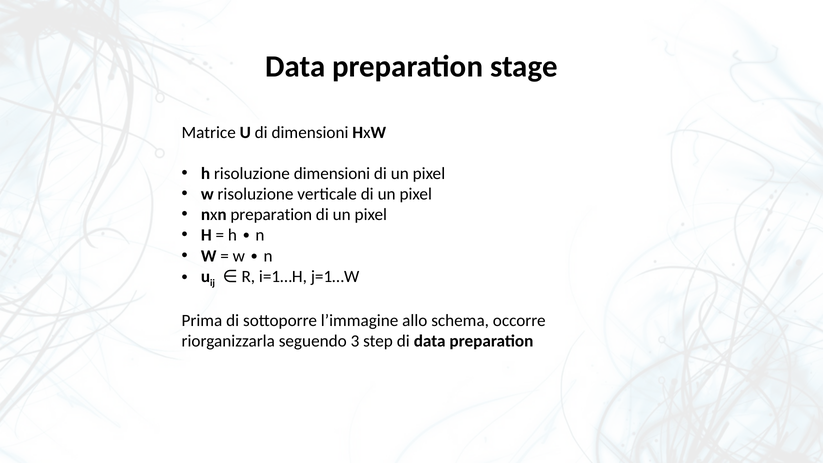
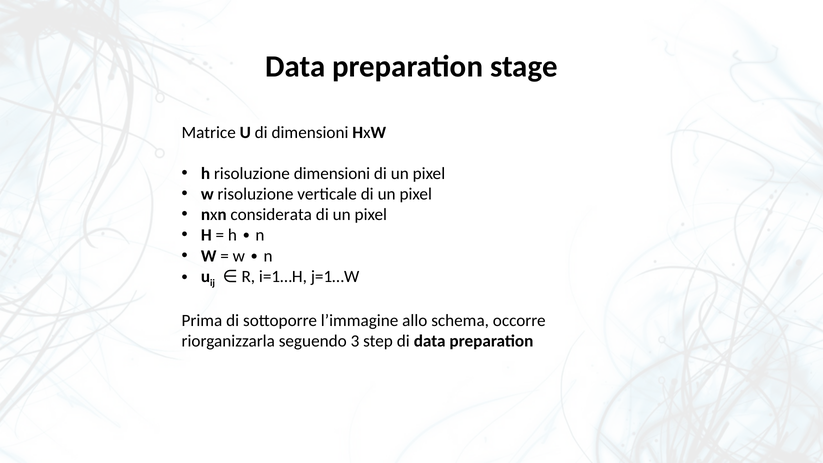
nxn preparation: preparation -> considerata
